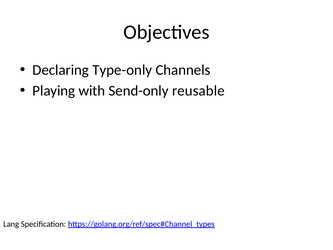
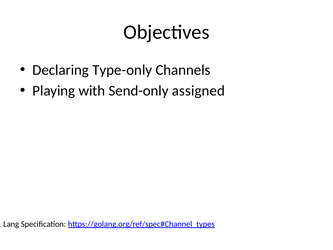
reusable: reusable -> assigned
